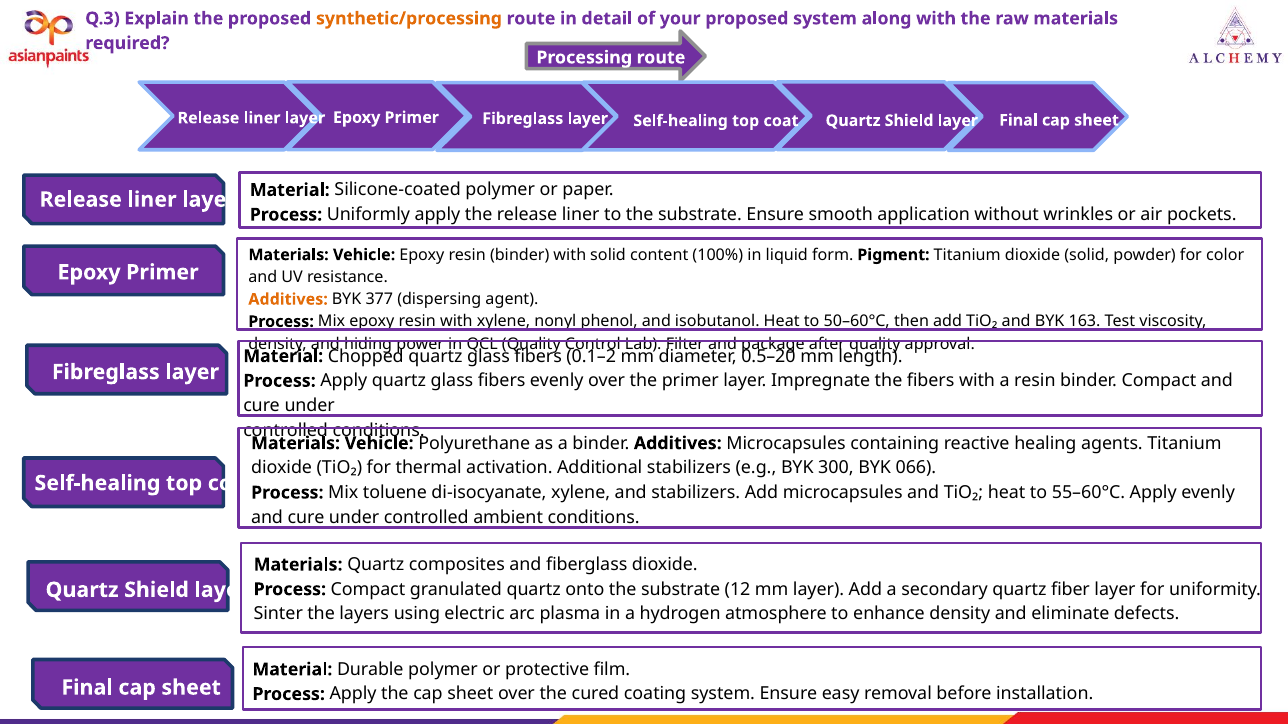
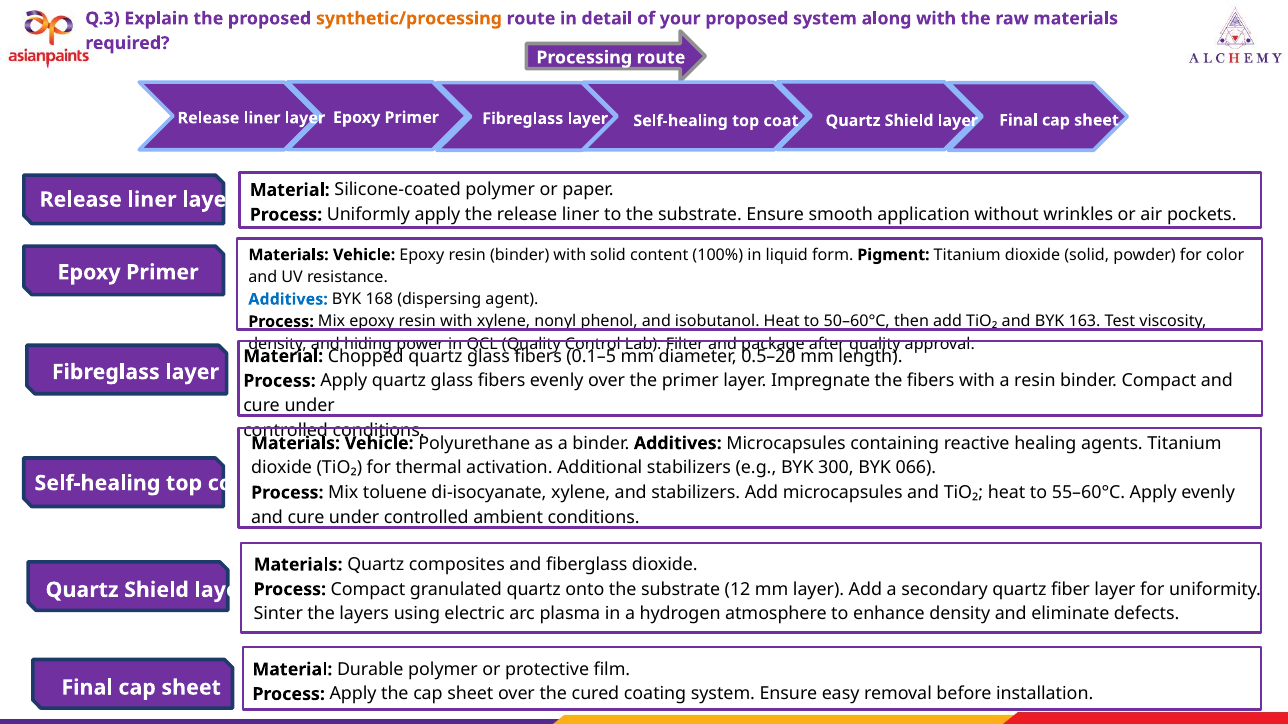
Additives at (288, 300) colour: orange -> blue
377: 377 -> 168
0.1–2: 0.1–2 -> 0.1–5
